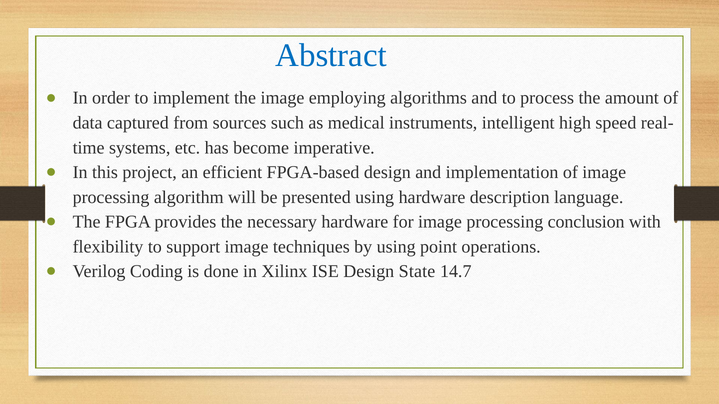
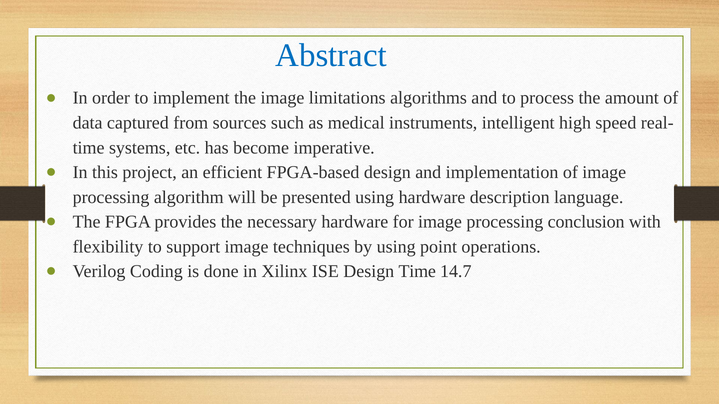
employing: employing -> limitations
Design State: State -> Time
